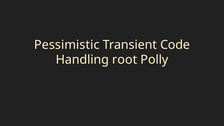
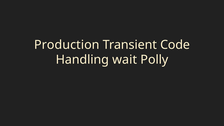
Pessimistic: Pessimistic -> Production
root: root -> wait
